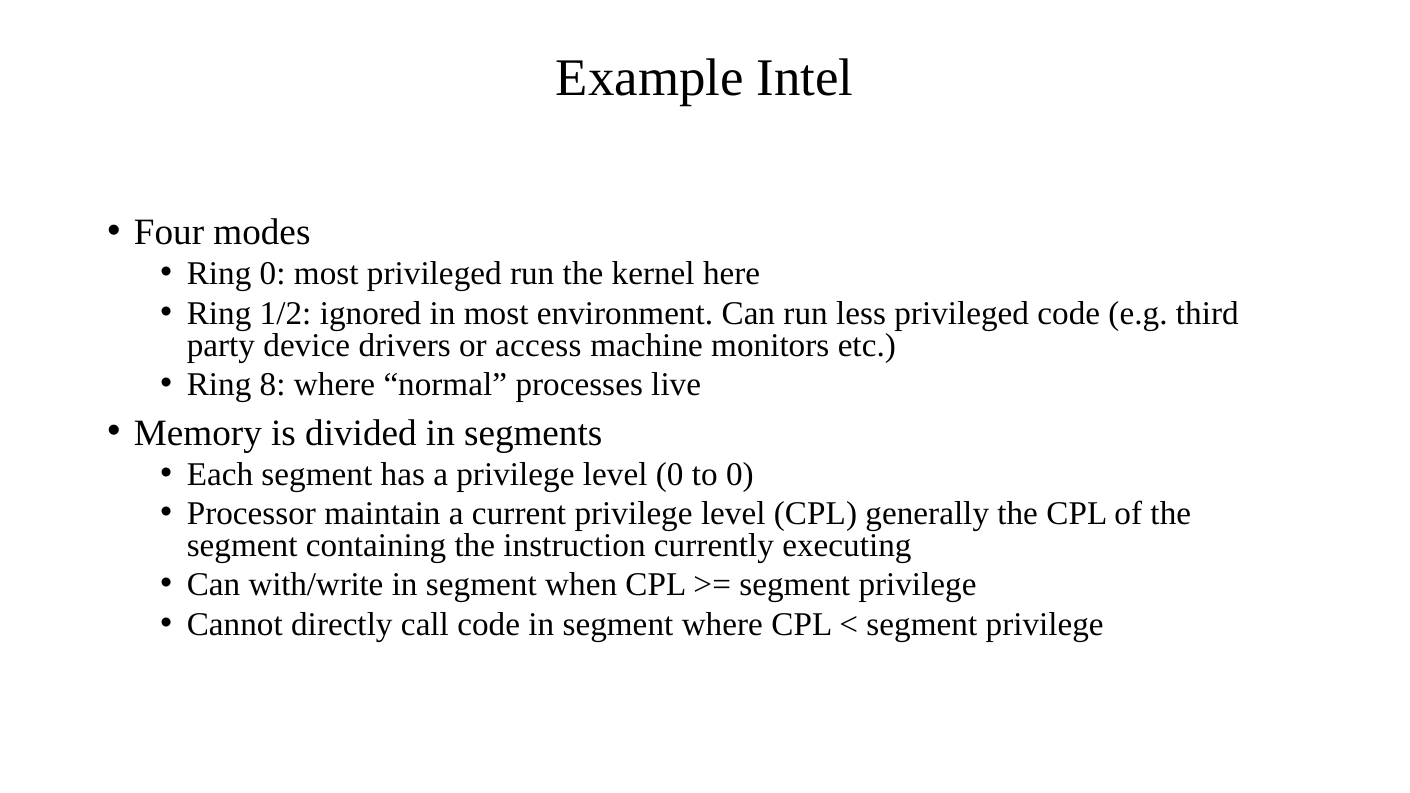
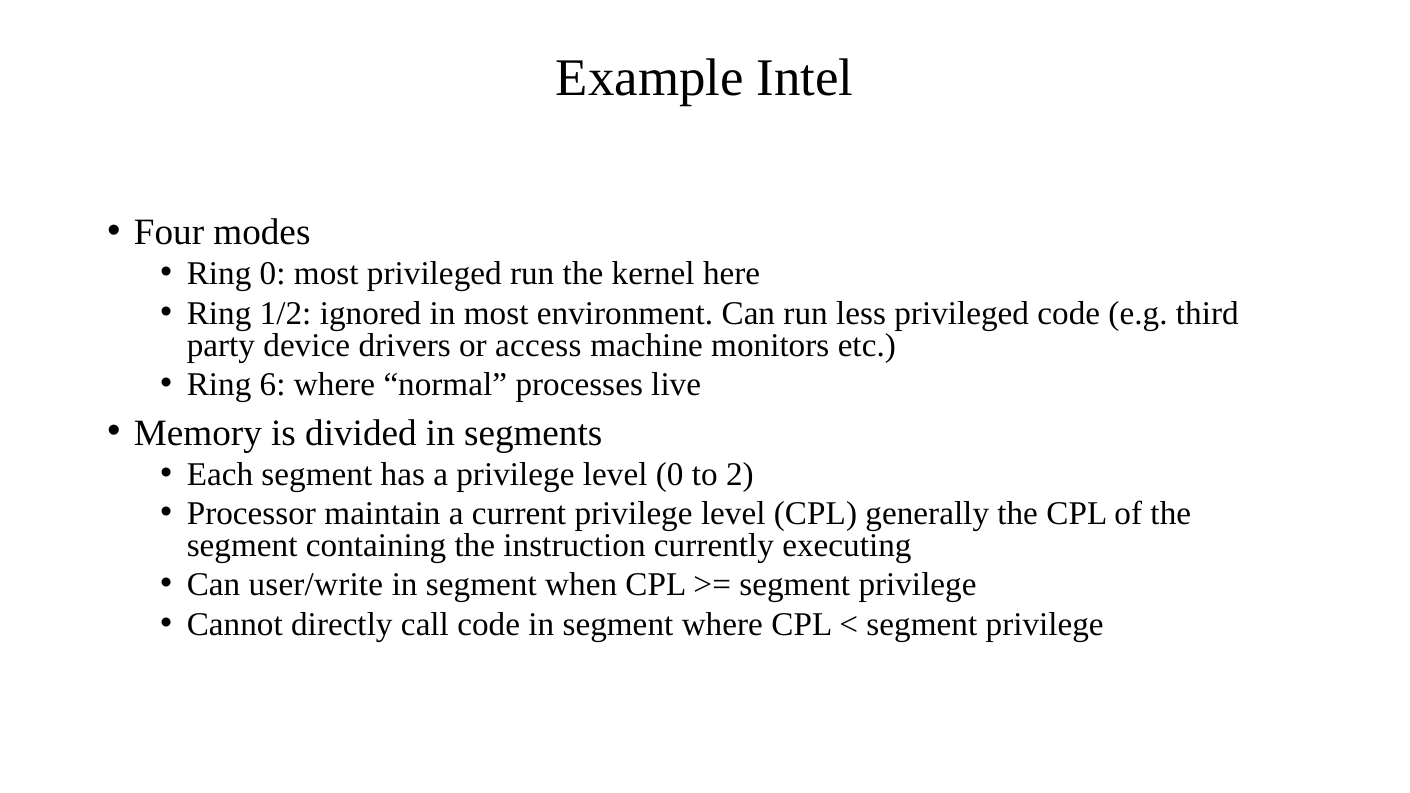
8: 8 -> 6
to 0: 0 -> 2
with/write: with/write -> user/write
